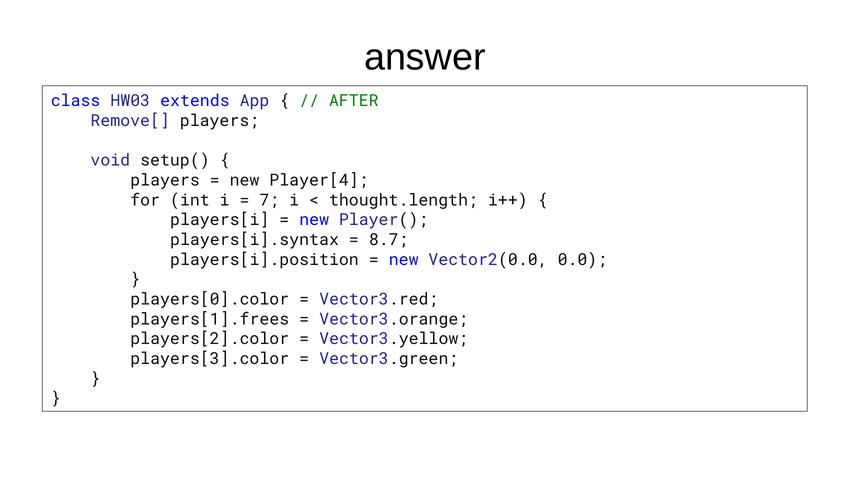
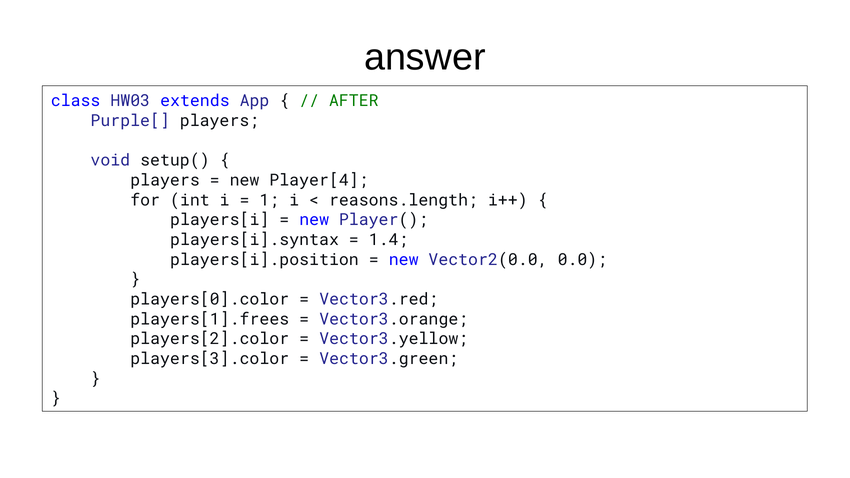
Remove[: Remove[ -> Purple[
7: 7 -> 1
thought.length: thought.length -> reasons.length
8.7: 8.7 -> 1.4
